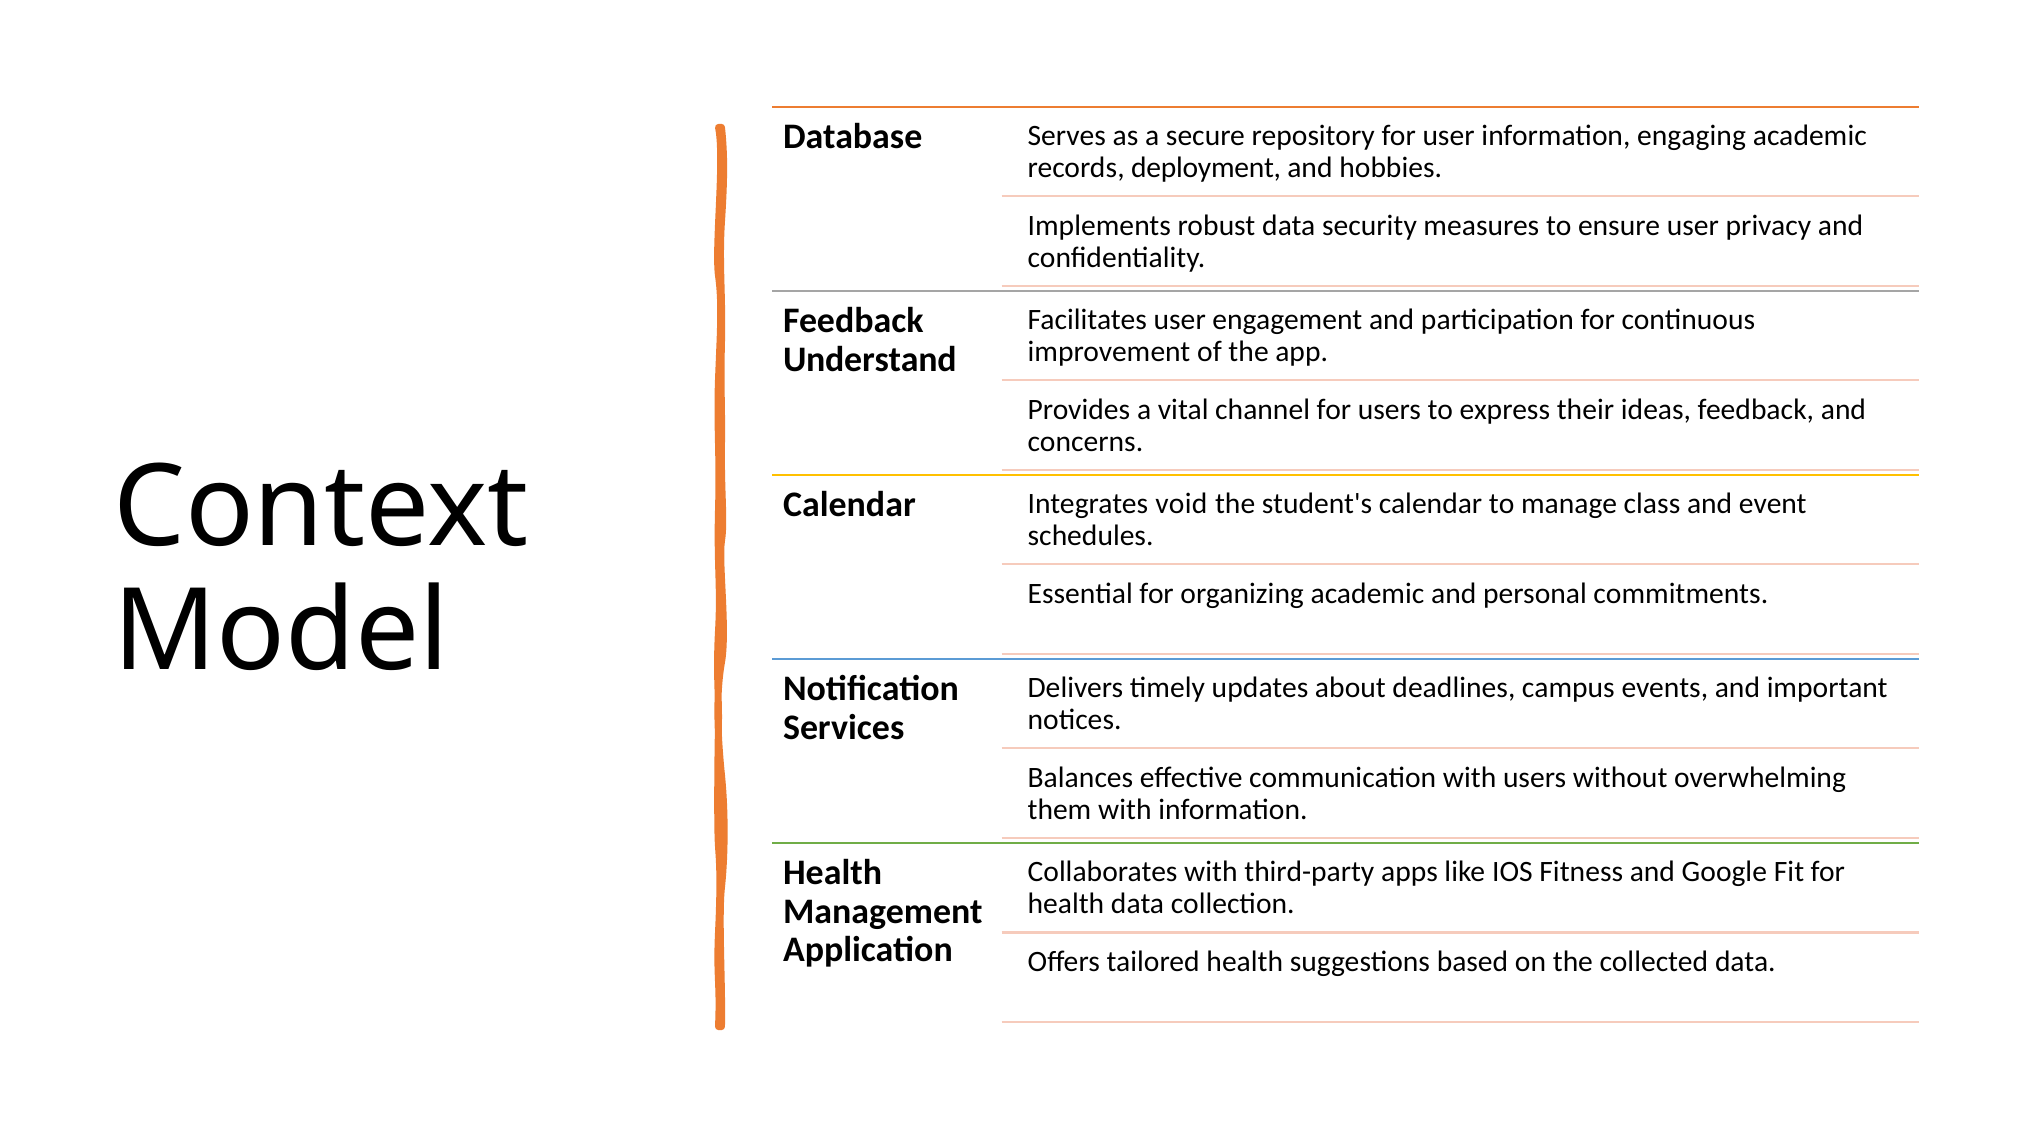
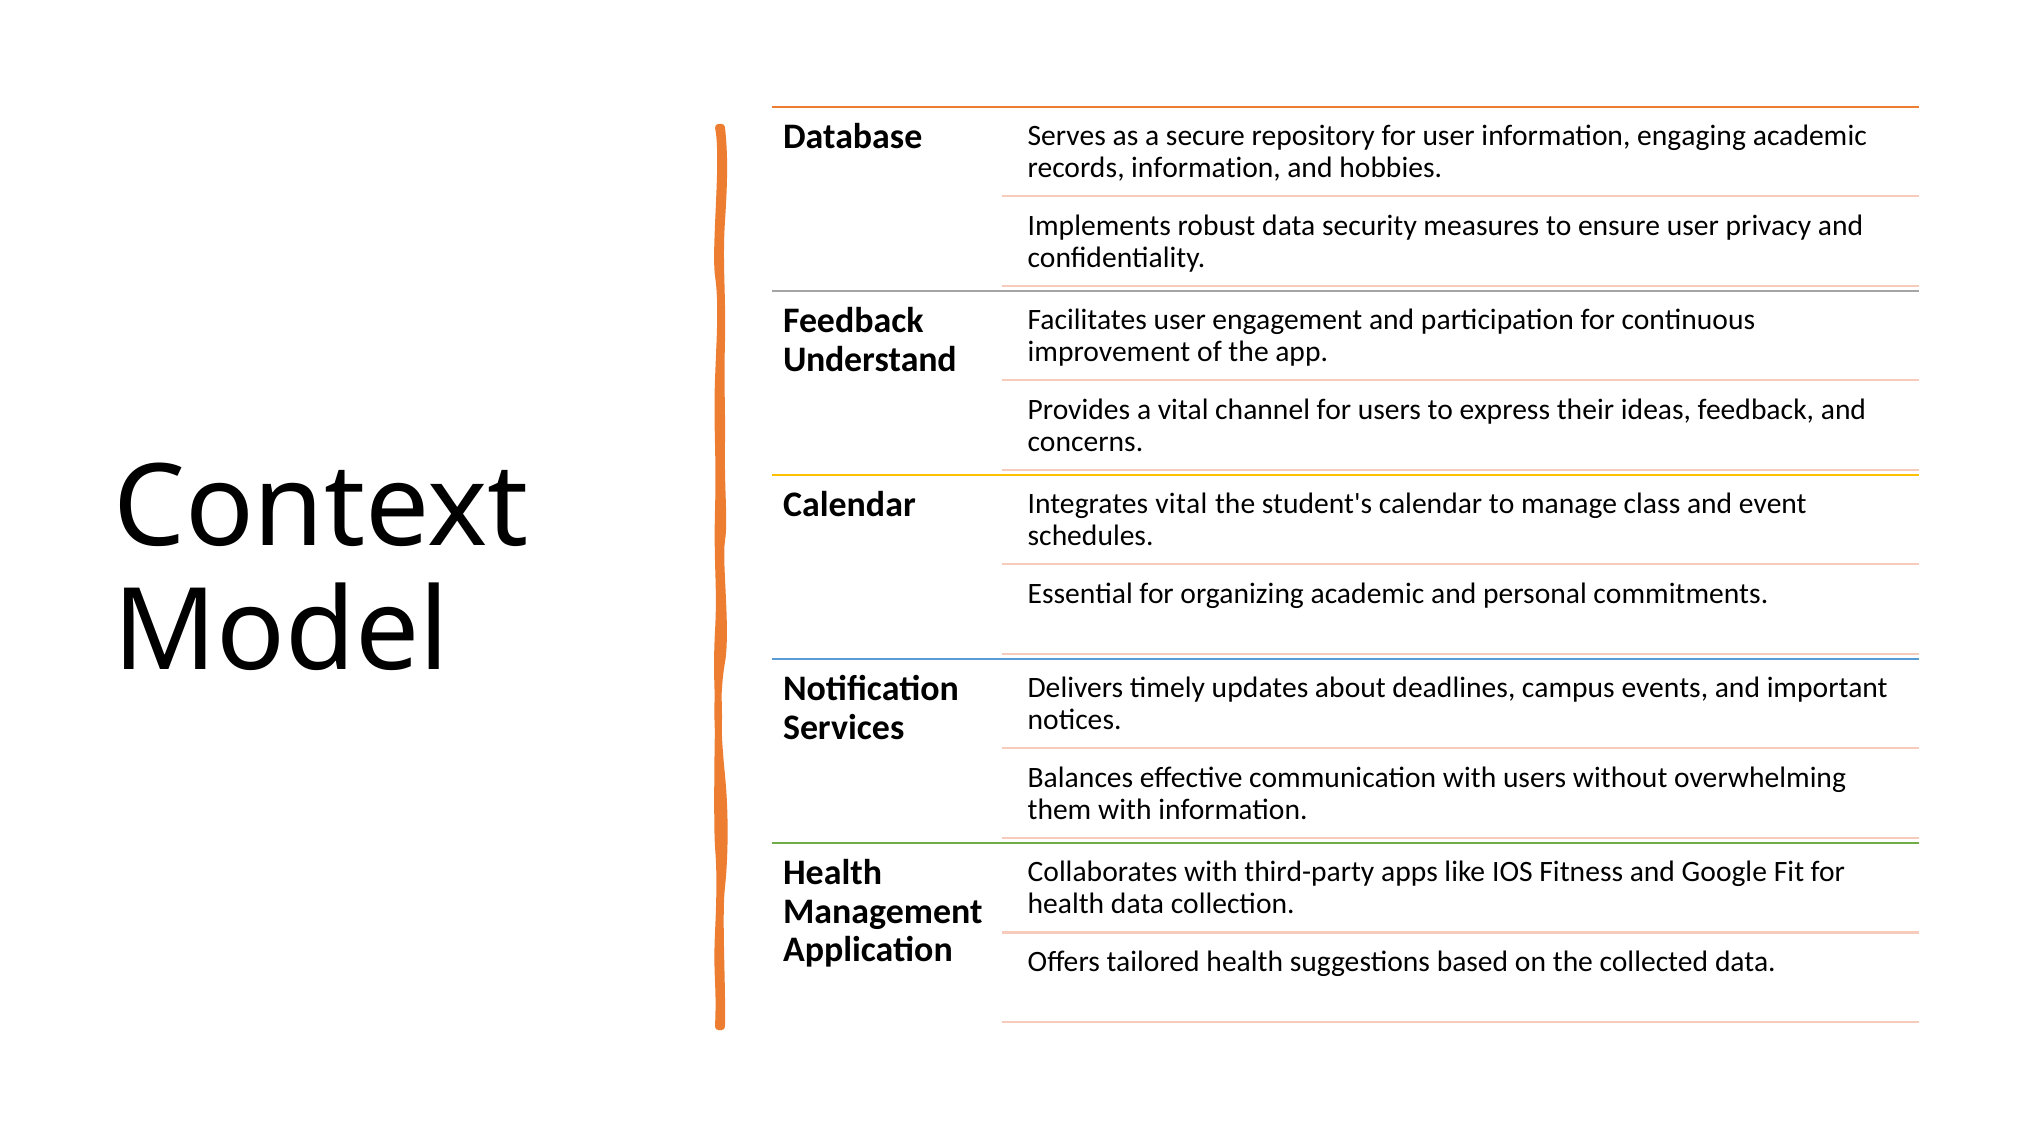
records deployment: deployment -> information
Integrates void: void -> vital
